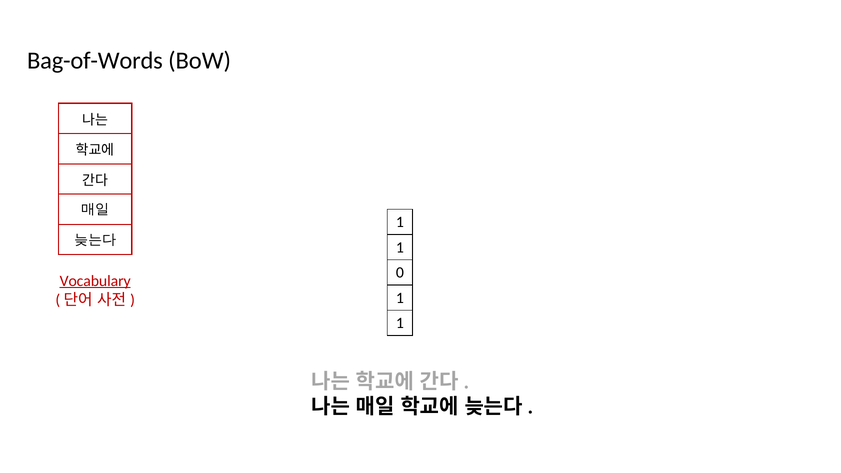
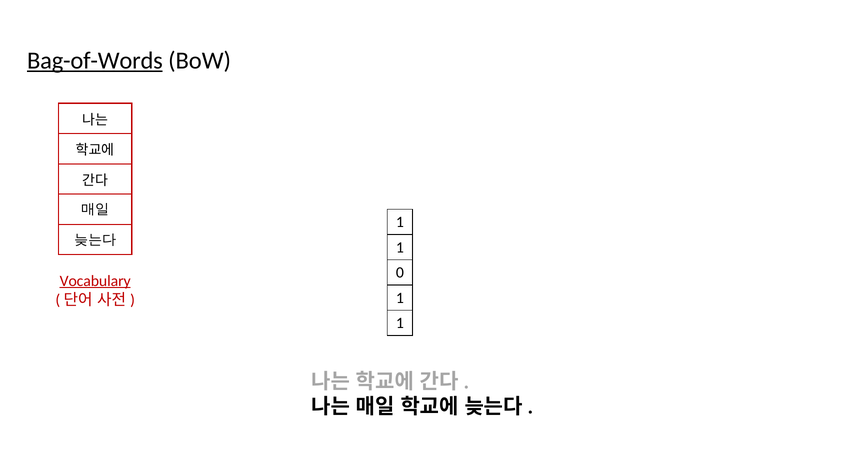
Bag-of-Words underline: none -> present
